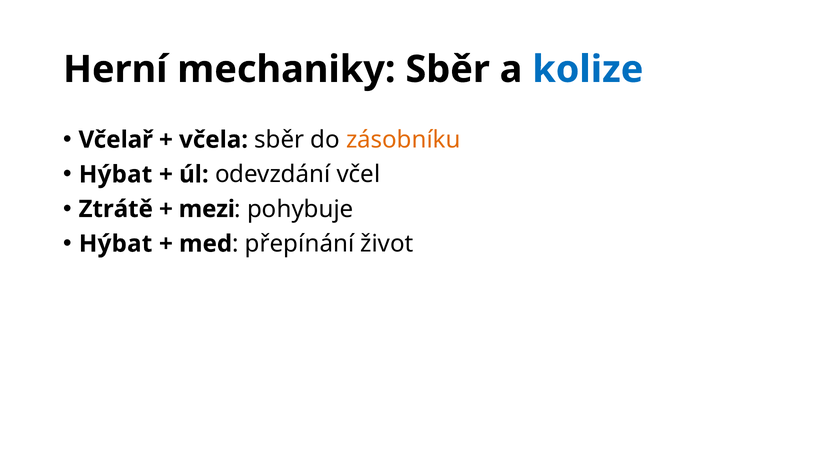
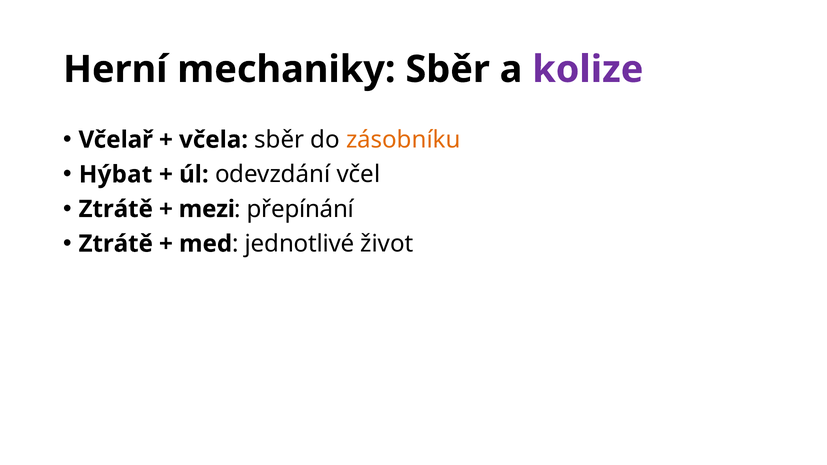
kolize colour: blue -> purple
pohybuje: pohybuje -> přepínání
Hýbat at (116, 244): Hýbat -> Ztrátě
přepínání: přepínání -> jednotlivé
